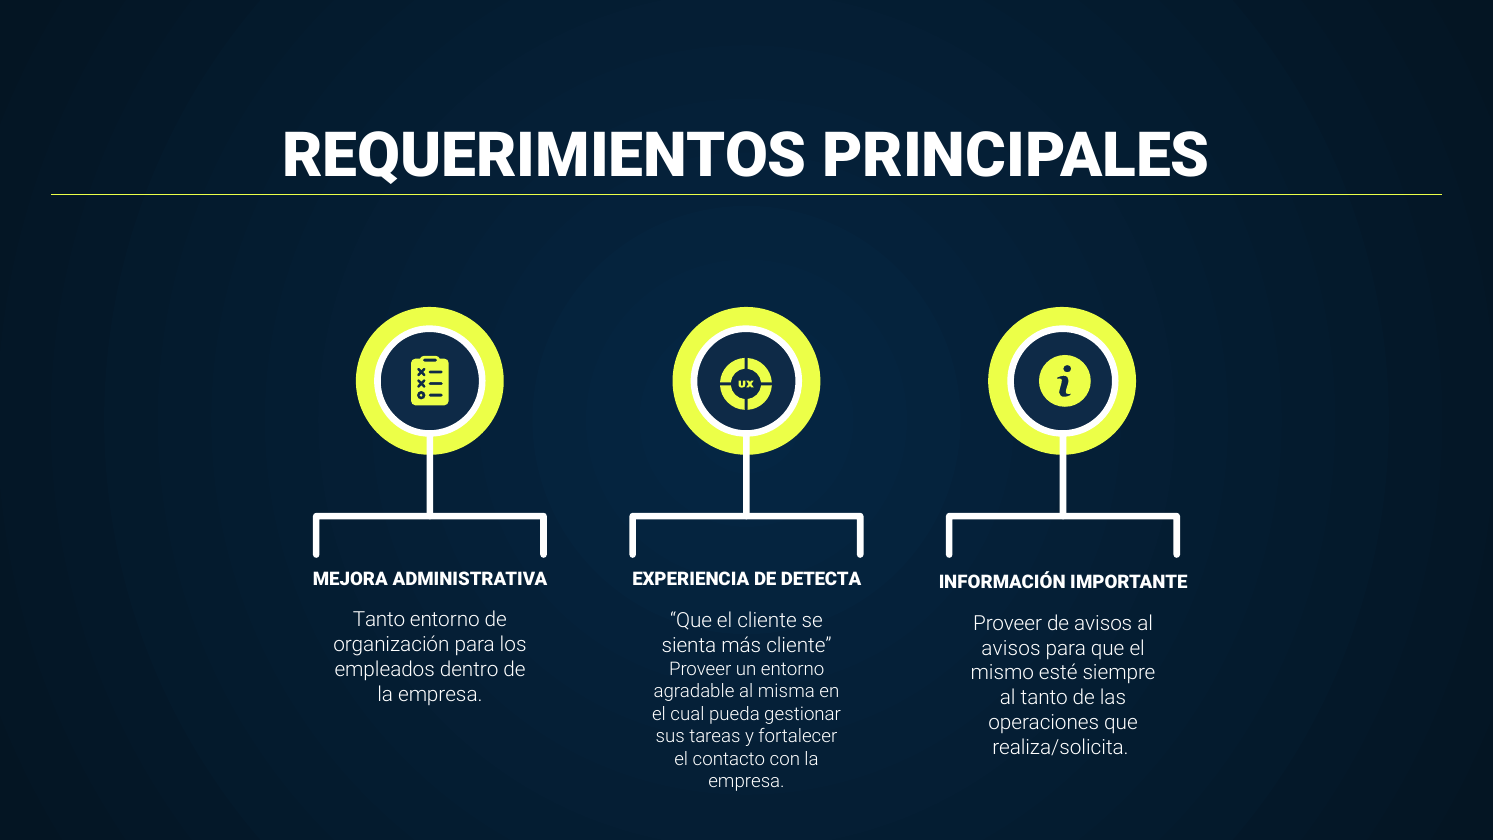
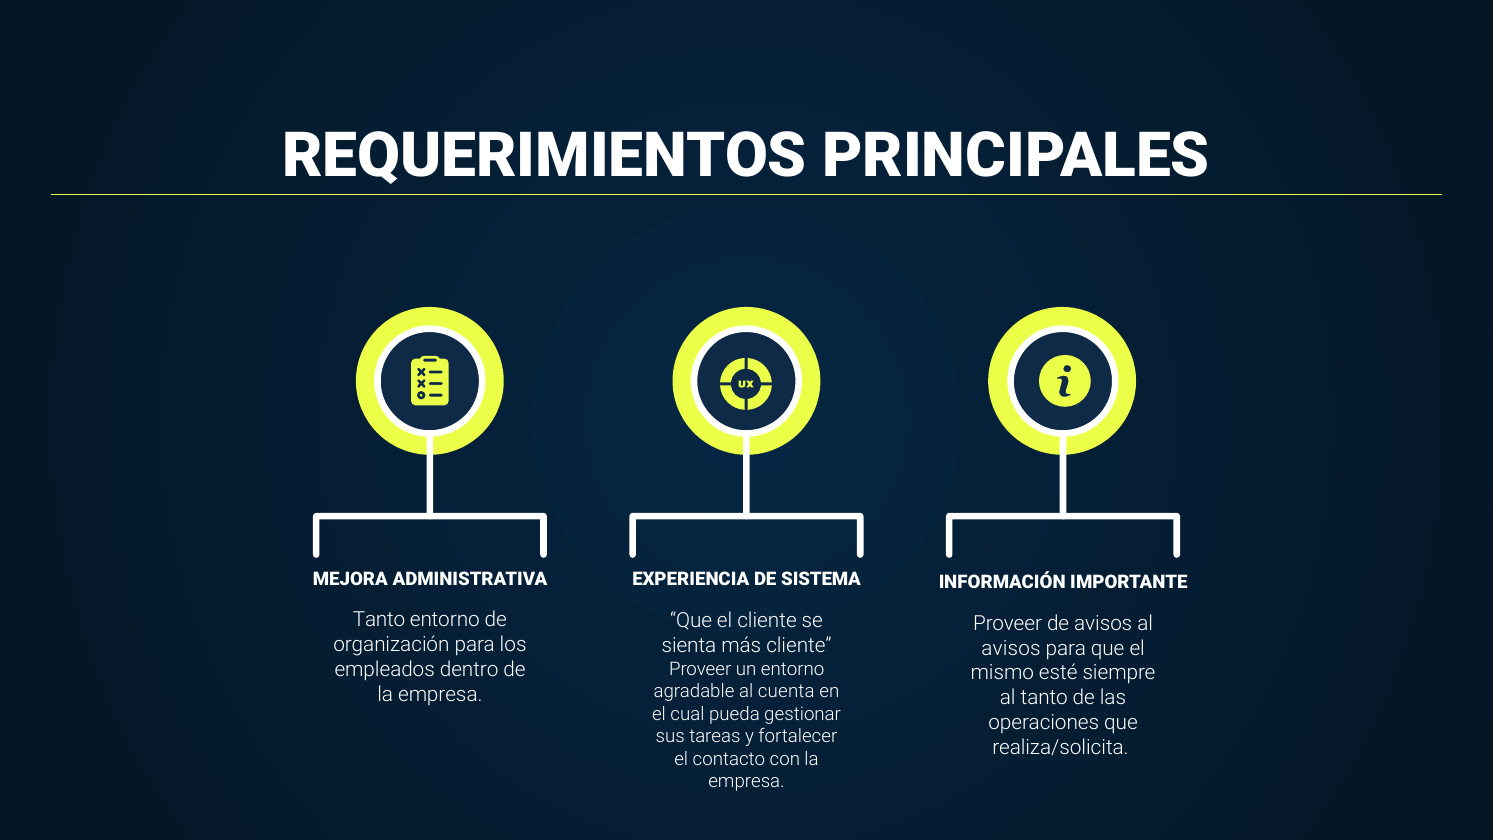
DETECTA: DETECTA -> SISTEMA
misma: misma -> cuenta
